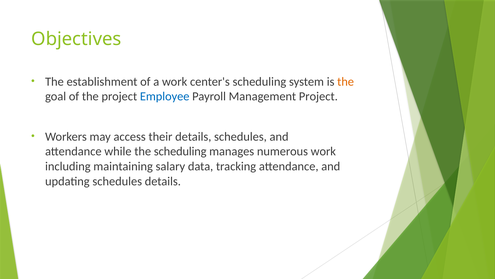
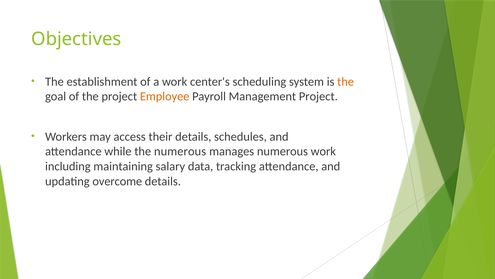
Employee colour: blue -> orange
the scheduling: scheduling -> numerous
updating schedules: schedules -> overcome
